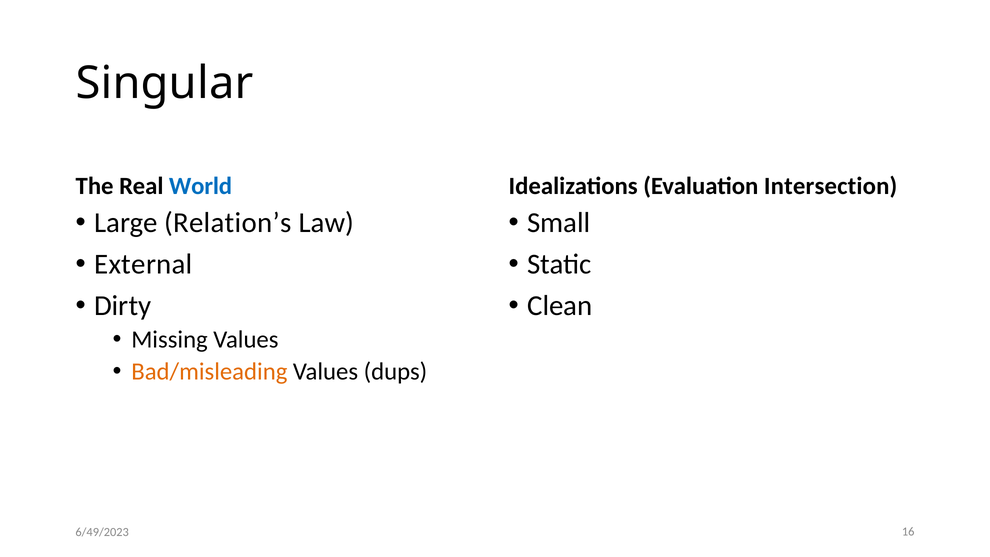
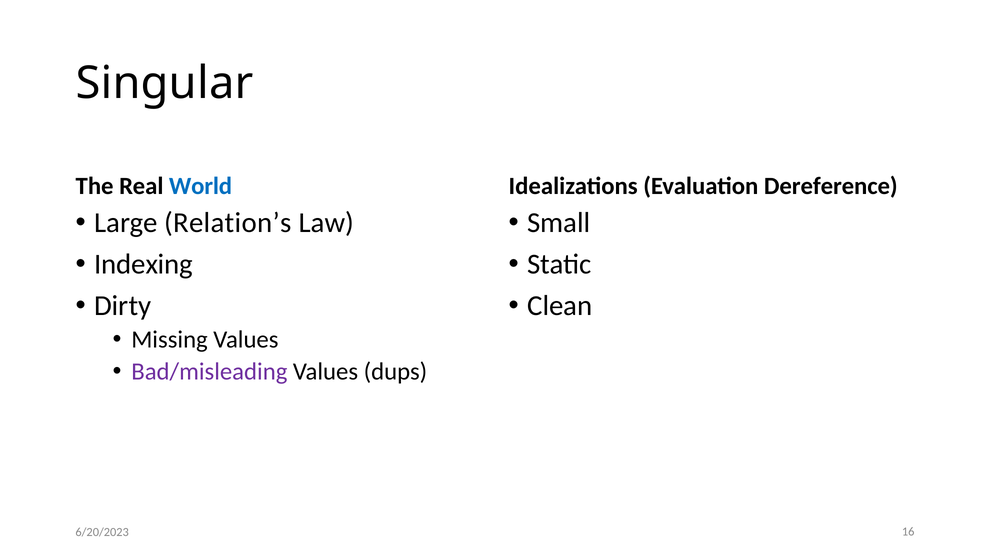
Intersection: Intersection -> Dereference
External: External -> Indexing
Bad/misleading colour: orange -> purple
6/49/2023: 6/49/2023 -> 6/20/2023
